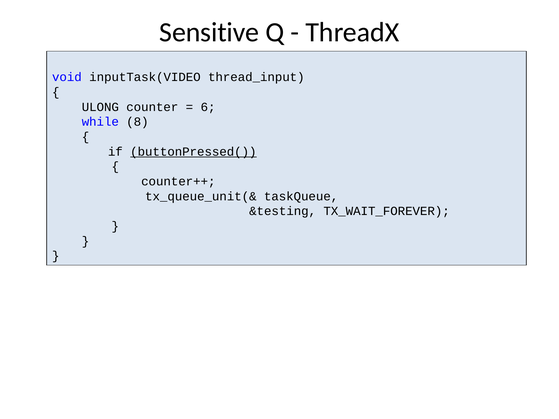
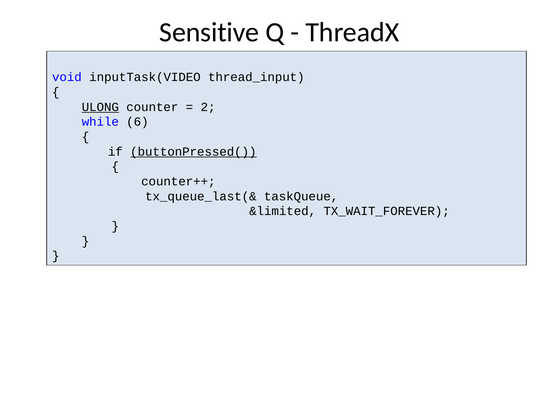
ULONG underline: none -> present
6: 6 -> 2
8: 8 -> 6
tx_queue_unit(&: tx_queue_unit(& -> tx_queue_last(&
&testing: &testing -> &limited
